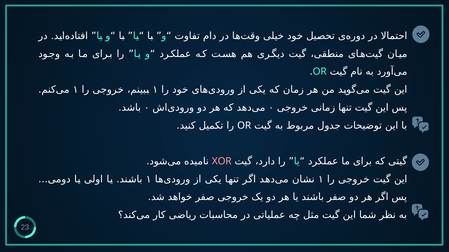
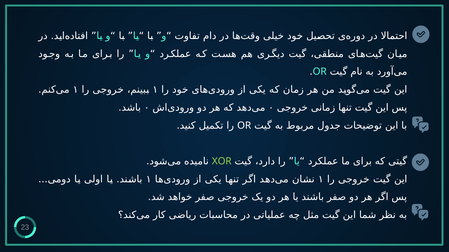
XOR colour: pink -> light green
